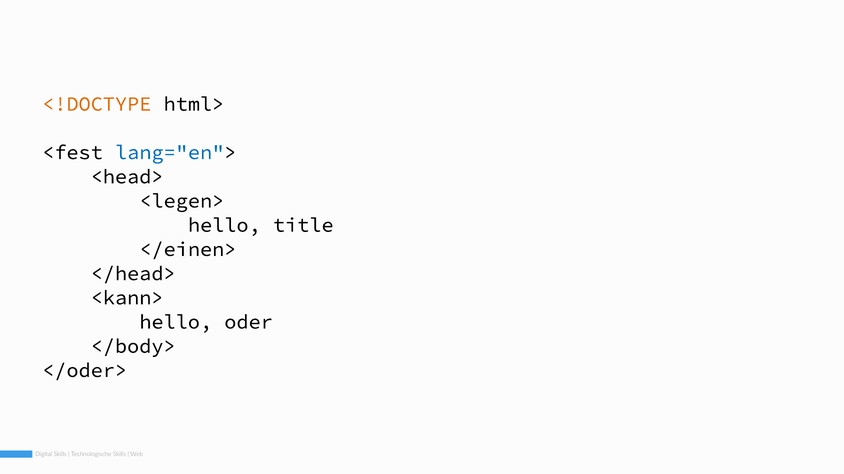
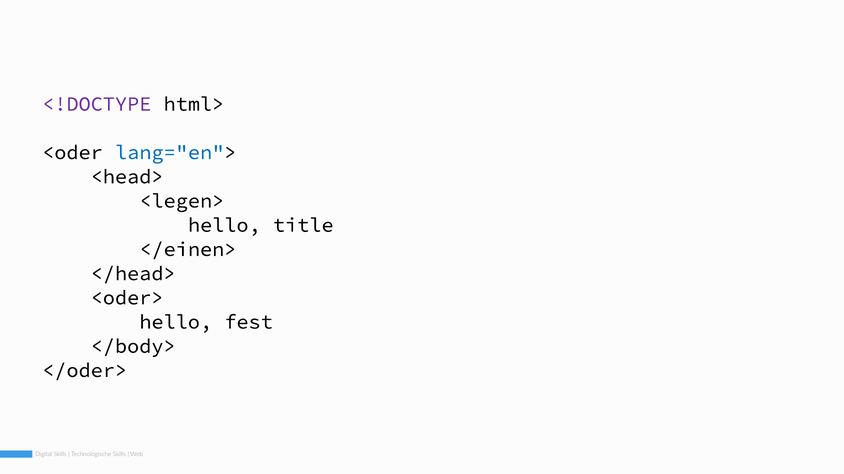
<!DOCTYPE colour: orange -> purple
<fest: <fest -> <oder
<kann>: <kann> -> <oder>
oder: oder -> fest
